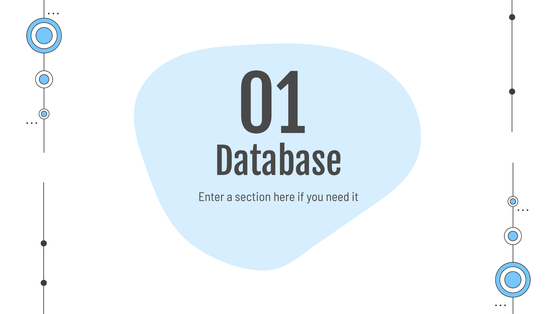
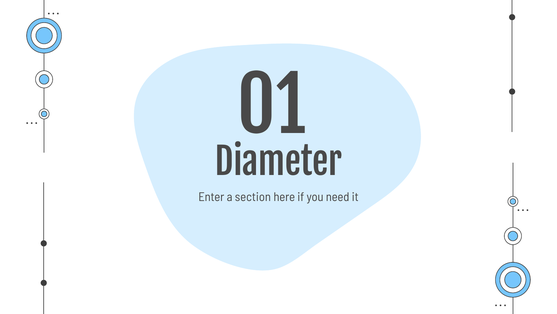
Database: Database -> Diameter
